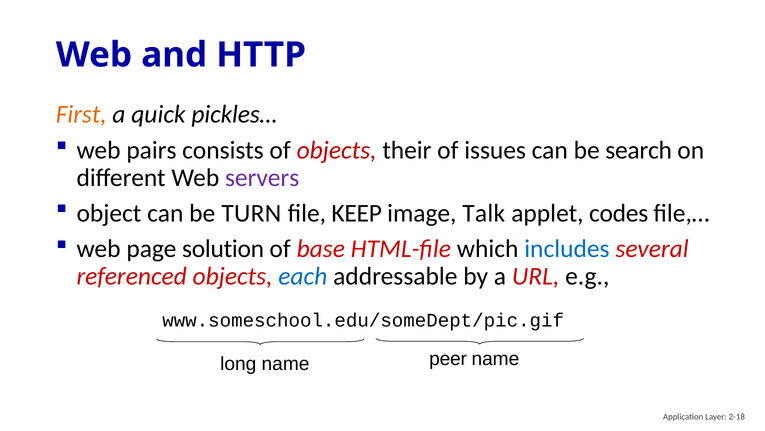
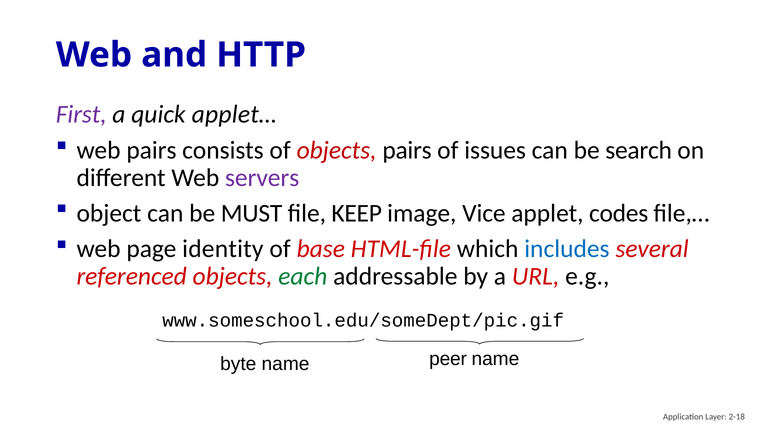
First colour: orange -> purple
pickles…: pickles… -> applet…
objects their: their -> pairs
TURN: TURN -> MUST
Talk: Talk -> Vice
solution: solution -> identity
each colour: blue -> green
long: long -> byte
